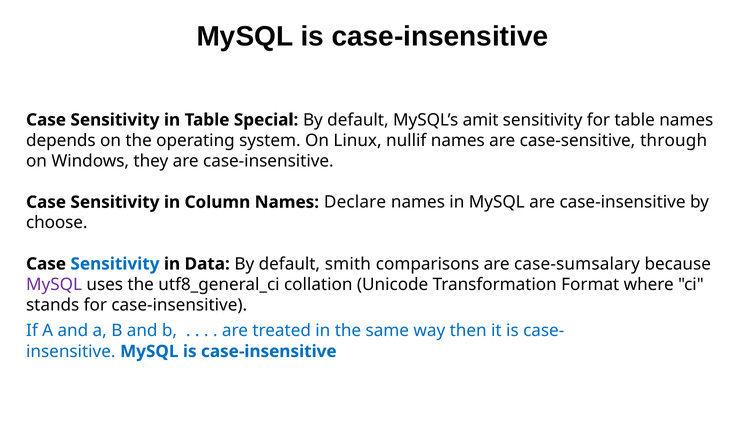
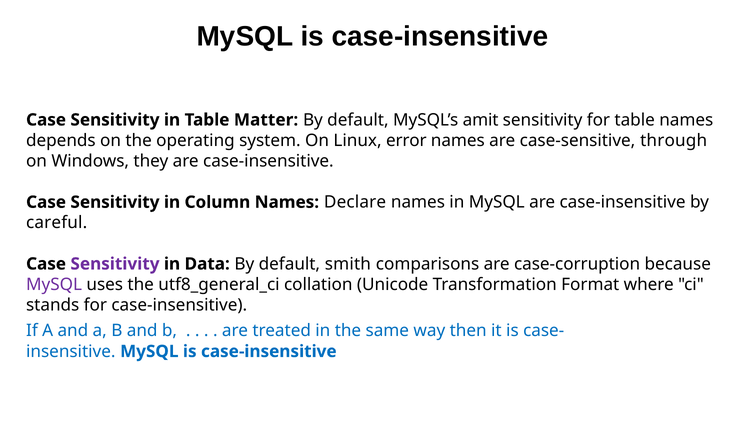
Special: Special -> Matter
nullif: nullif -> error
choose: choose -> careful
Sensitivity at (115, 264) colour: blue -> purple
case-sumsalary: case-sumsalary -> case-corruption
